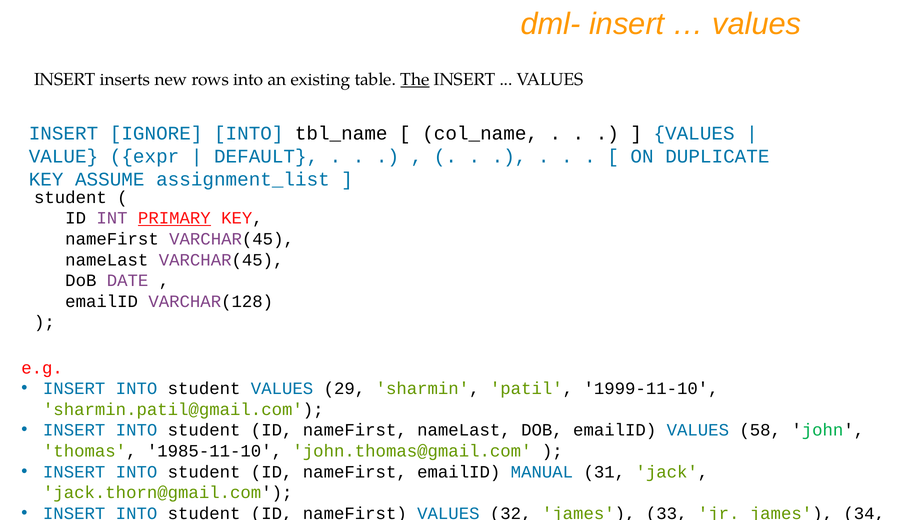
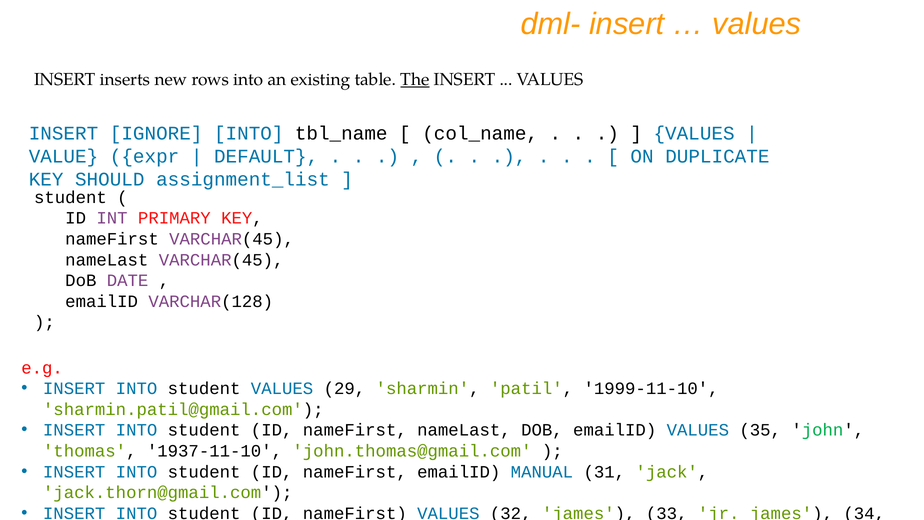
ASSUME: ASSUME -> SHOULD
PRIMARY underline: present -> none
58: 58 -> 35
1985-11-10: 1985-11-10 -> 1937-11-10
